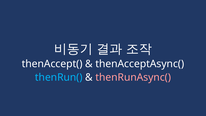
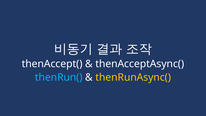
thenRunAsync( colour: pink -> yellow
